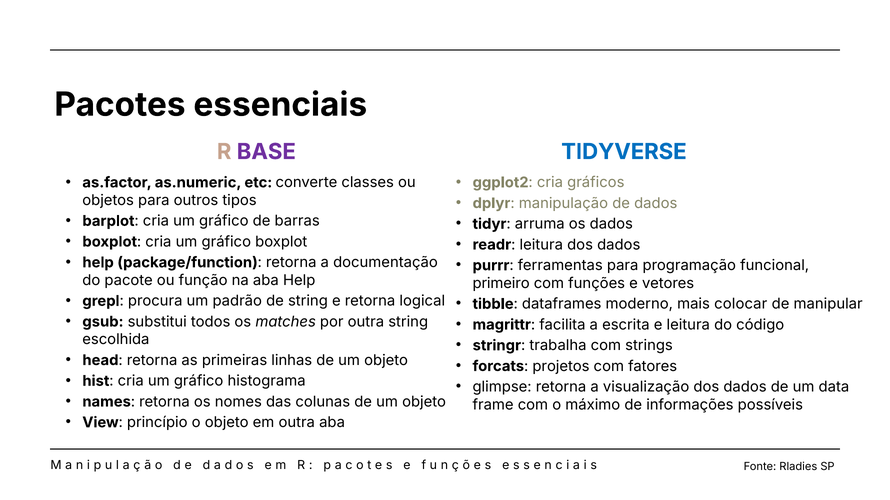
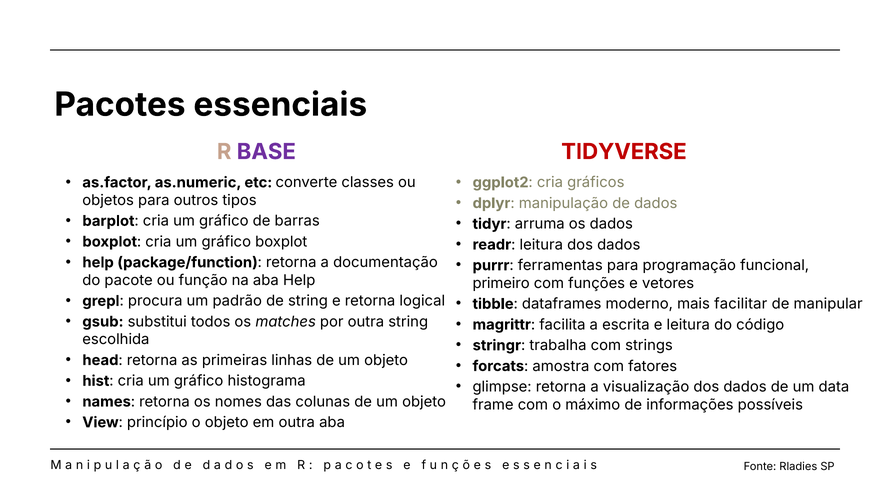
TIDYVERSE colour: blue -> red
colocar: colocar -> facilitar
projetos: projetos -> amostra
